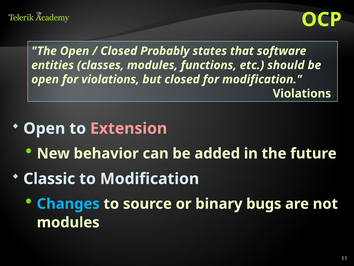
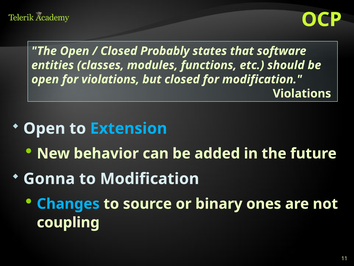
Extension colour: pink -> light blue
Classic: Classic -> Gonna
bugs: bugs -> ones
modules at (68, 222): modules -> coupling
